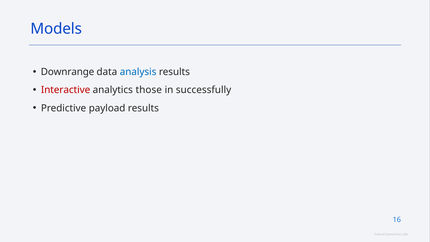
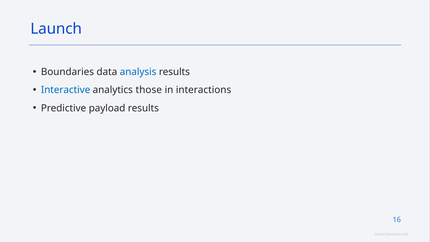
Models: Models -> Launch
Downrange: Downrange -> Boundaries
Interactive colour: red -> blue
successfully: successfully -> interactions
